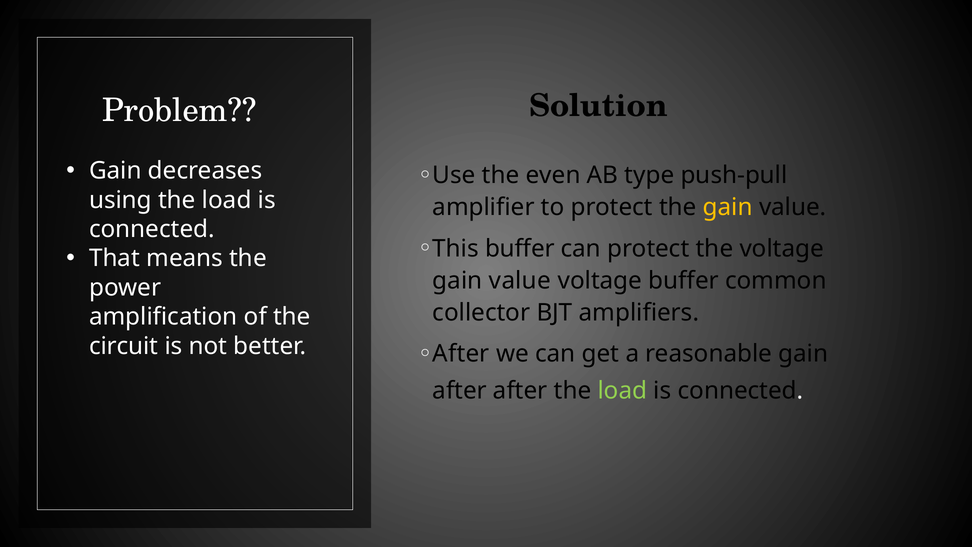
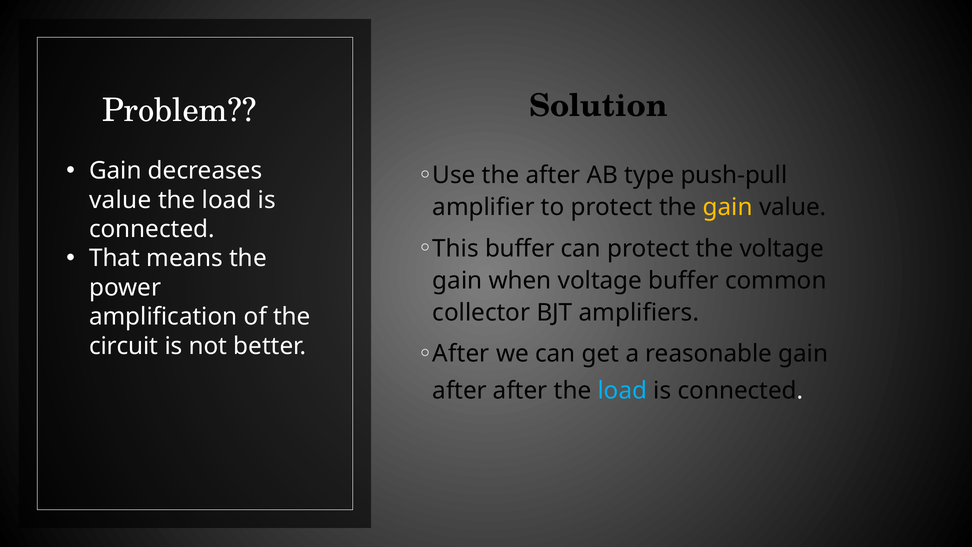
the even: even -> after
using at (120, 200): using -> value
value at (520, 281): value -> when
load at (622, 390) colour: light green -> light blue
